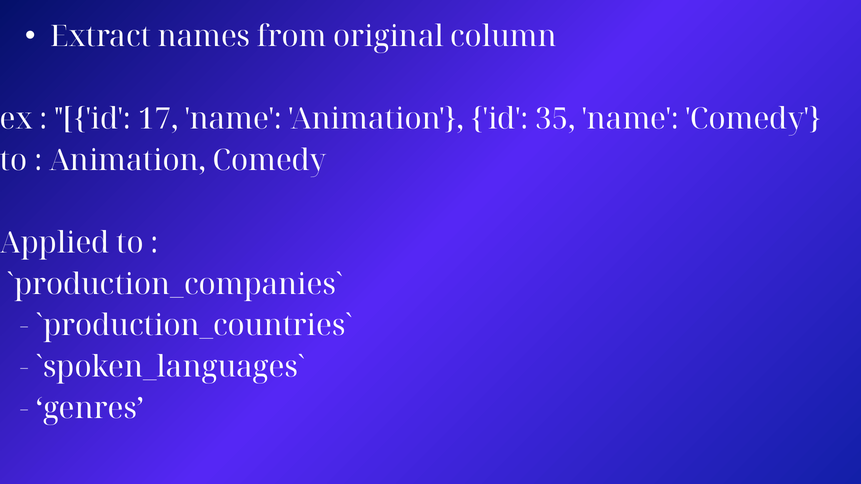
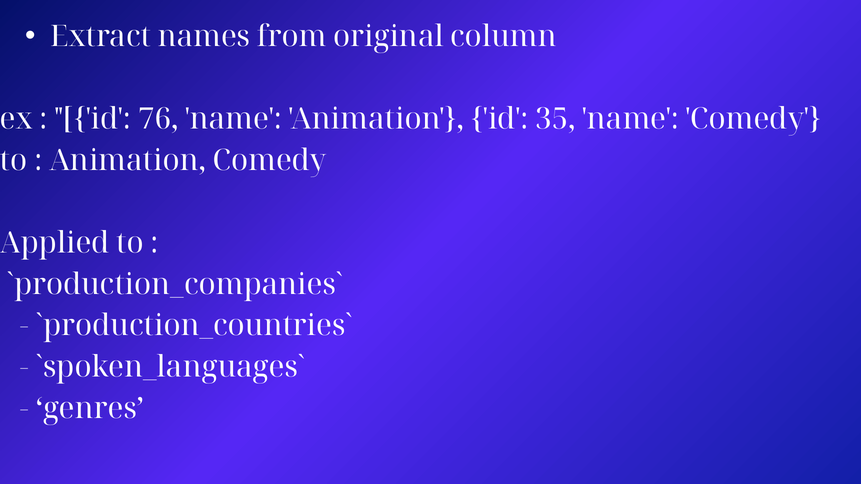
17: 17 -> 76
